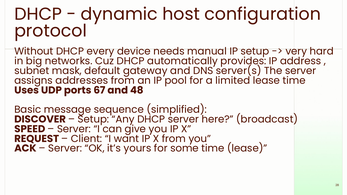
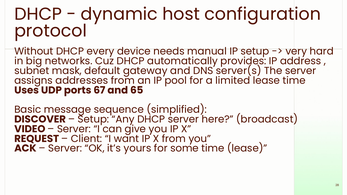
48: 48 -> 65
SPEED: SPEED -> VIDEO
